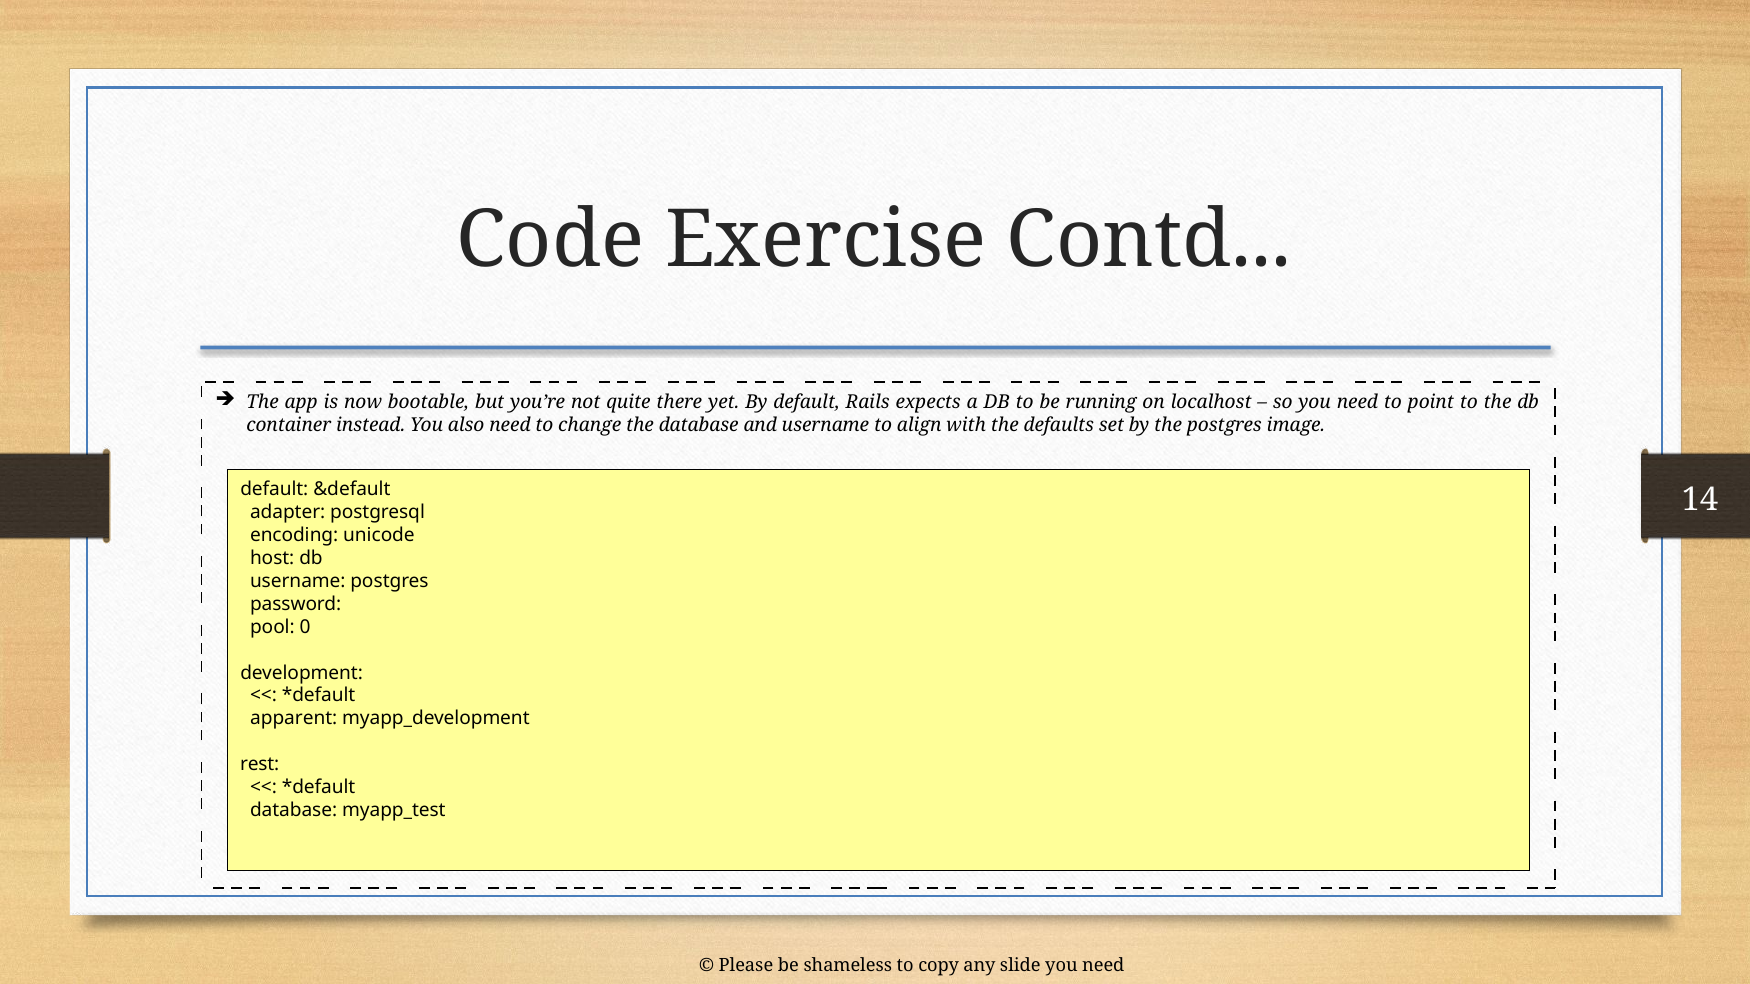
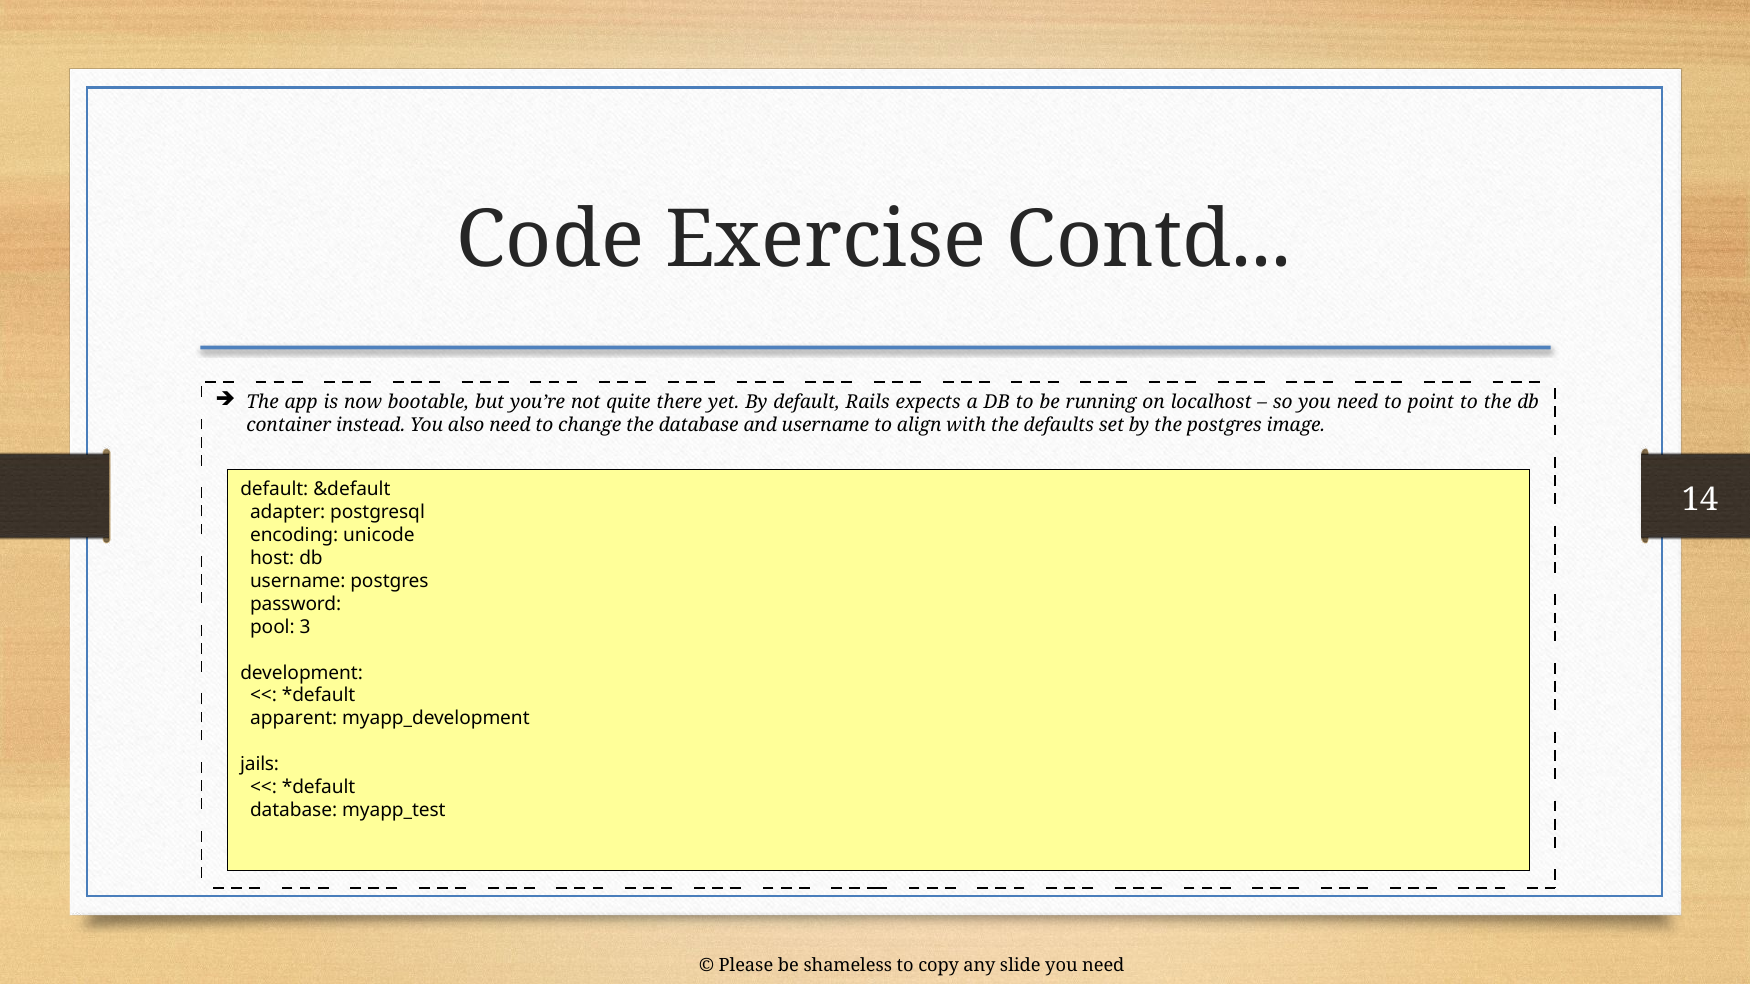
0: 0 -> 3
rest: rest -> jails
